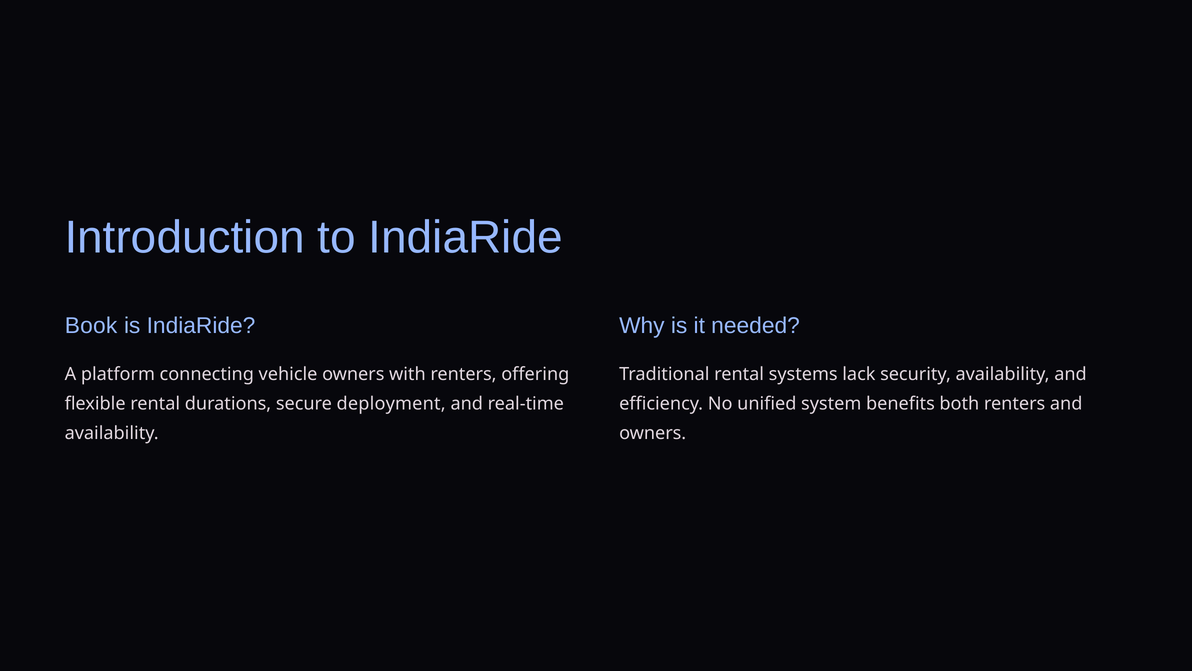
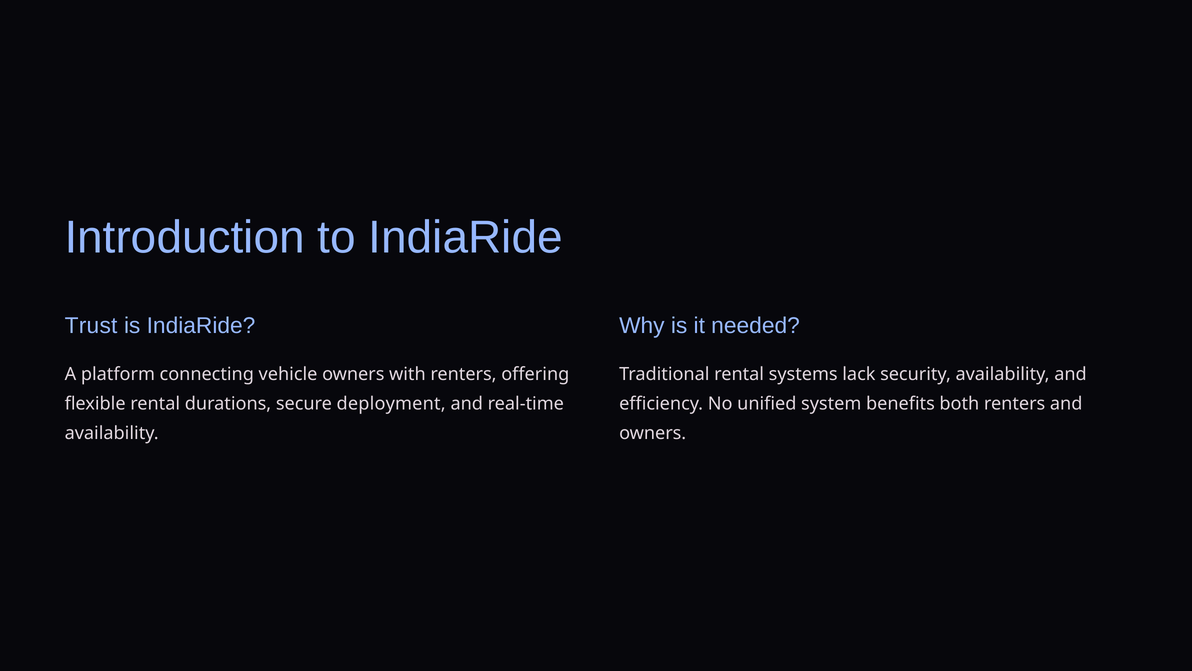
Book: Book -> Trust
